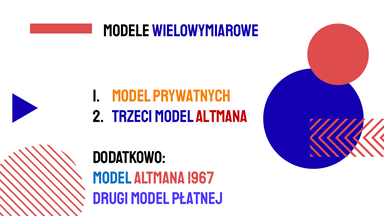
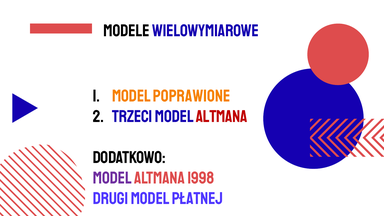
PRYWATNYCH: PRYWATNYCH -> POPRAWIONE
Model at (112, 178) colour: blue -> purple
1967: 1967 -> 1998
